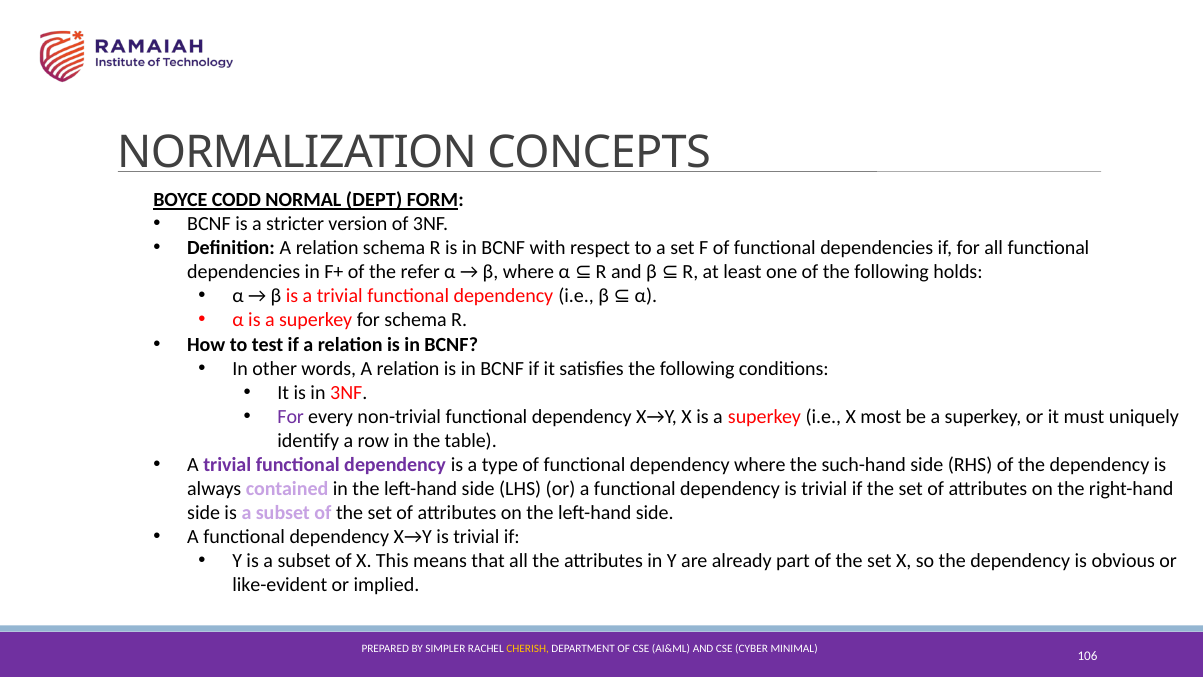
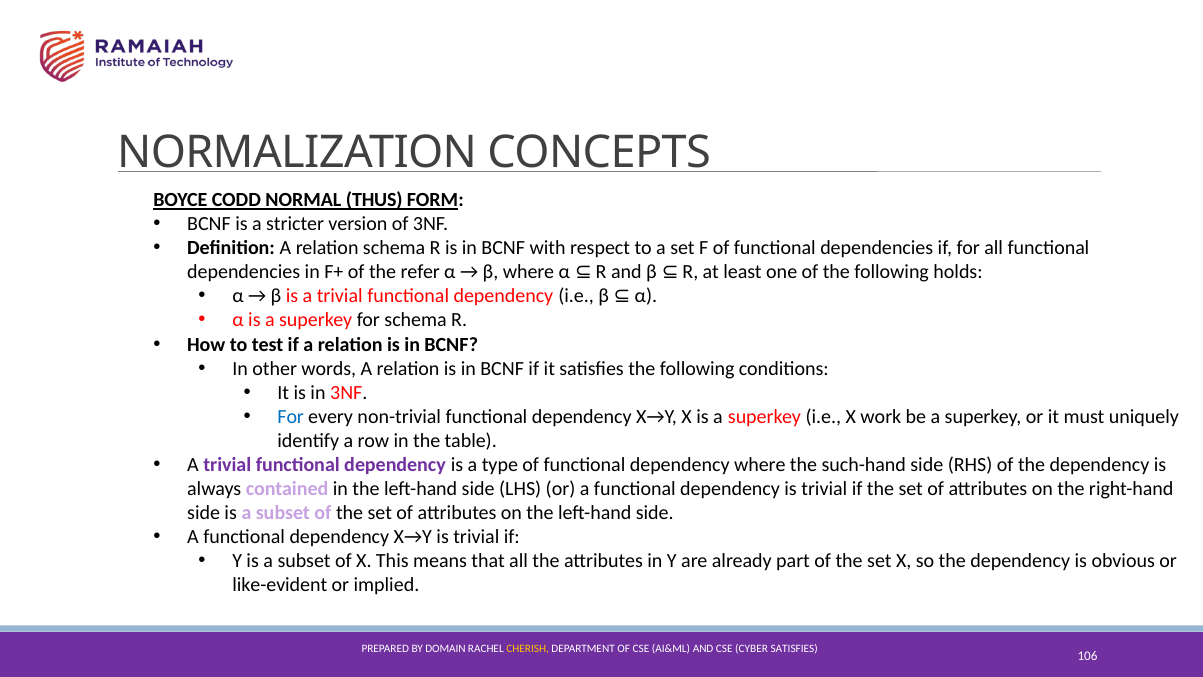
DEPT: DEPT -> THUS
For at (291, 416) colour: purple -> blue
most: most -> work
SIMPLER: SIMPLER -> DOMAIN
CYBER MINIMAL: MINIMAL -> SATISFIES
